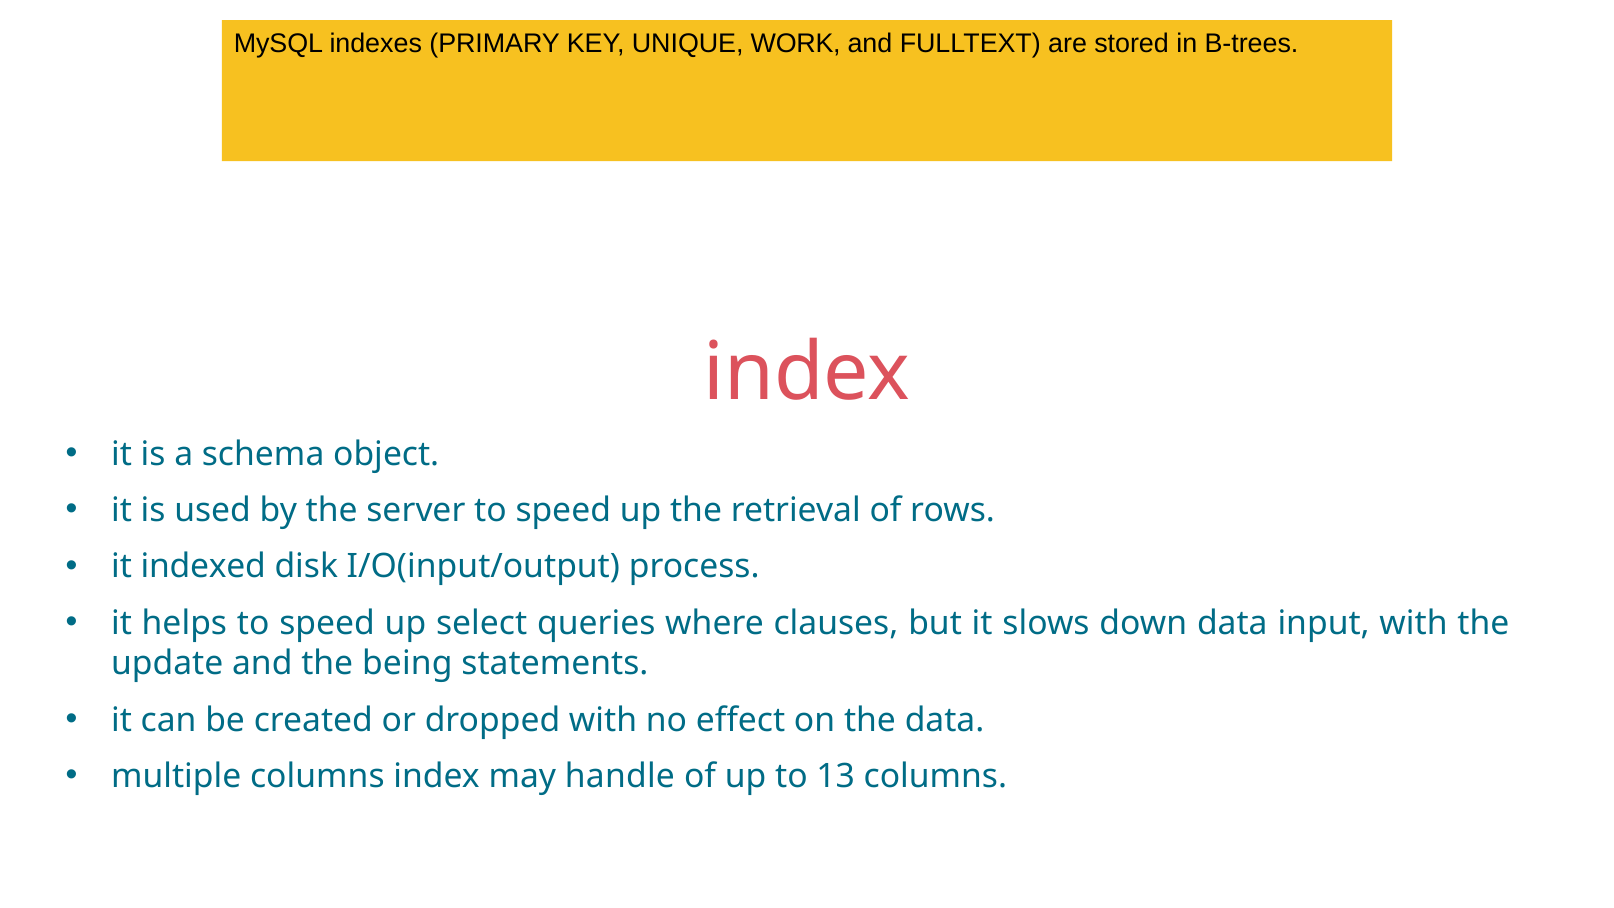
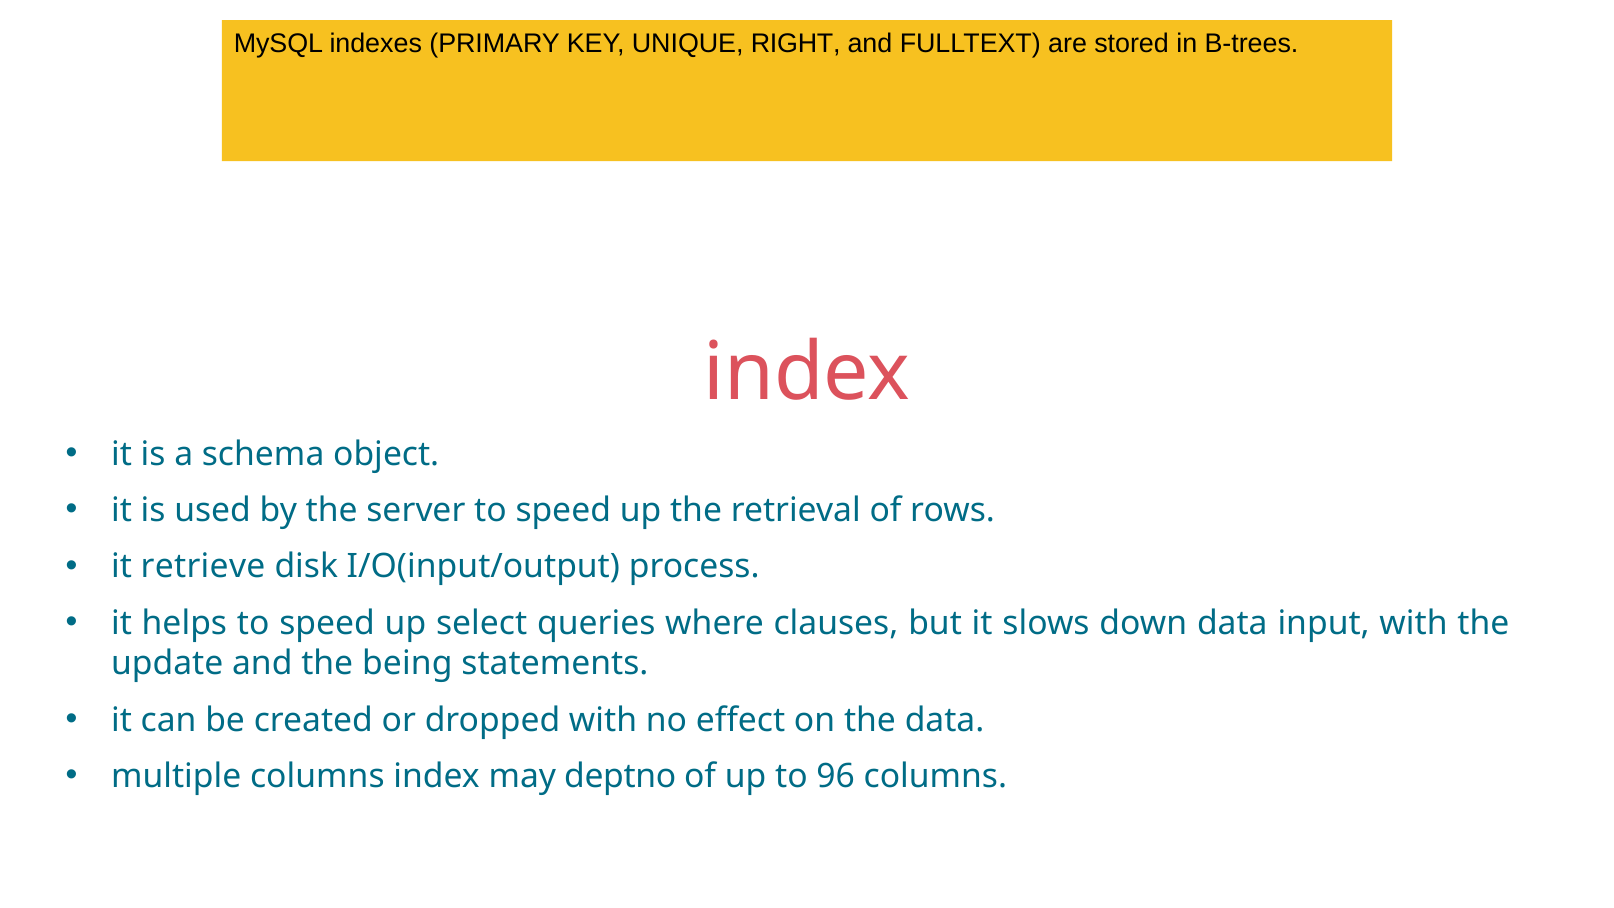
WORK: WORK -> RIGHT
indexed: indexed -> retrieve
handle: handle -> deptno
13: 13 -> 96
